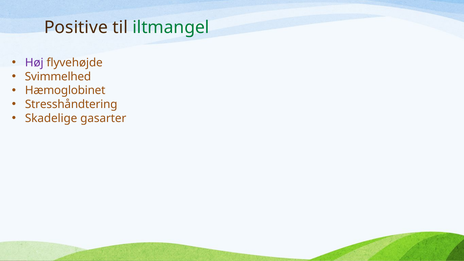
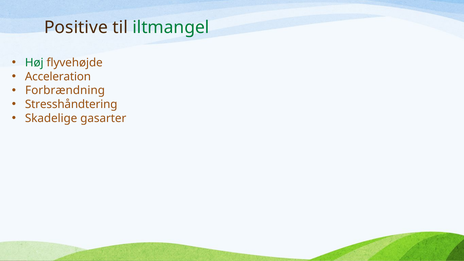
Høj colour: purple -> green
Svimmelhed: Svimmelhed -> Acceleration
Hæmoglobinet: Hæmoglobinet -> Forbrændning
